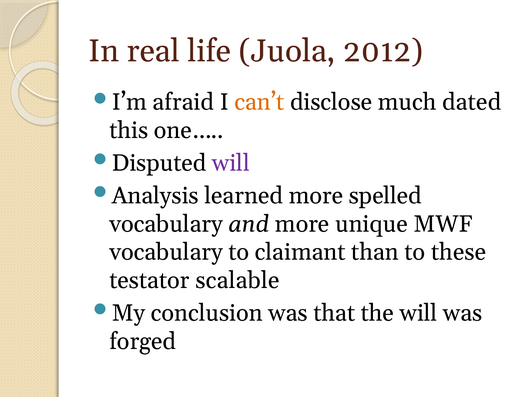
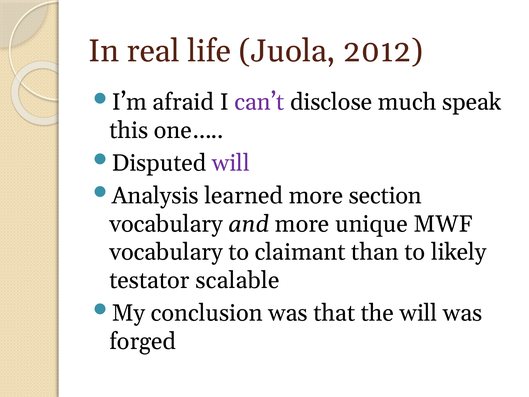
can’t colour: orange -> purple
dated: dated -> speak
spelled: spelled -> section
these: these -> likely
